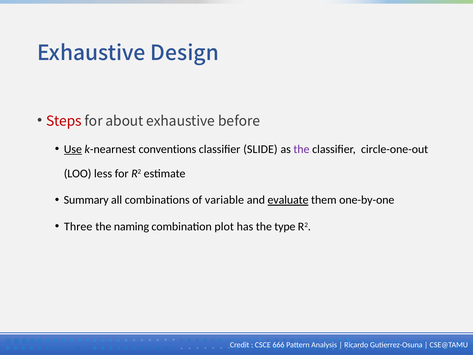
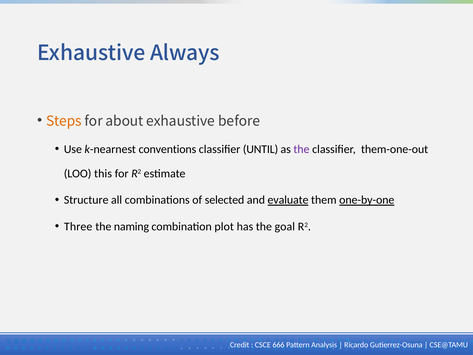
Design: Design -> Always
Steps colour: red -> orange
Use underline: present -> none
SLIDE: SLIDE -> UNTIL
circle-one-out: circle-one-out -> them-one-out
less: less -> this
Summary: Summary -> Structure
variable: variable -> selected
one-by-one underline: none -> present
type: type -> goal
